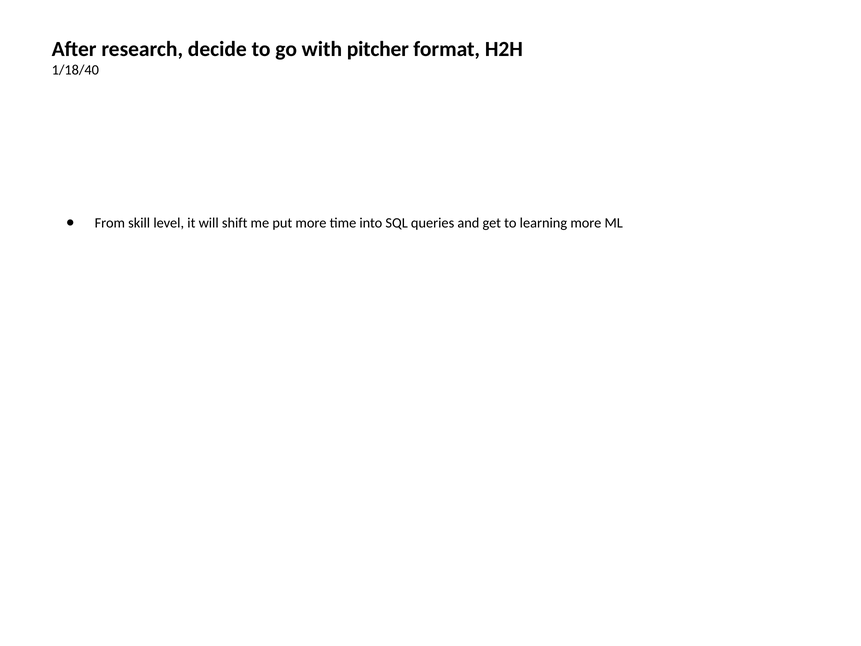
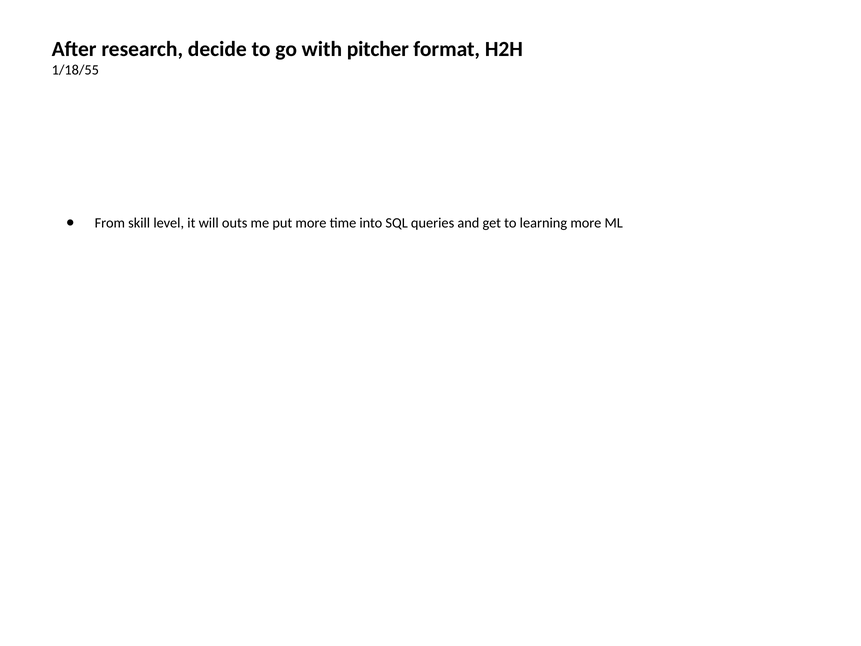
1/18/40: 1/18/40 -> 1/18/55
shift: shift -> outs
